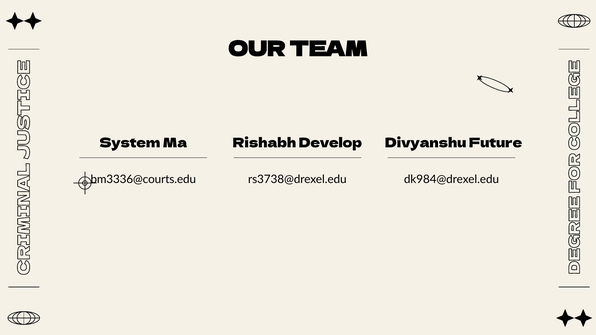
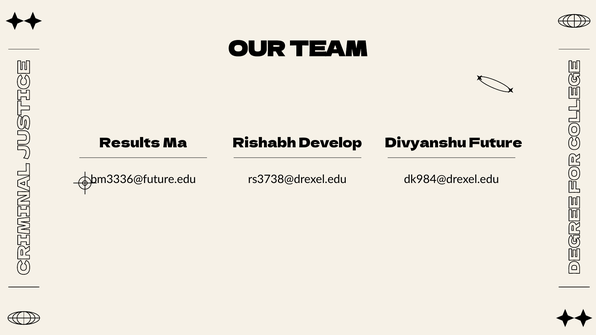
System: System -> Results
bm3336@courts.edu: bm3336@courts.edu -> bm3336@future.edu
